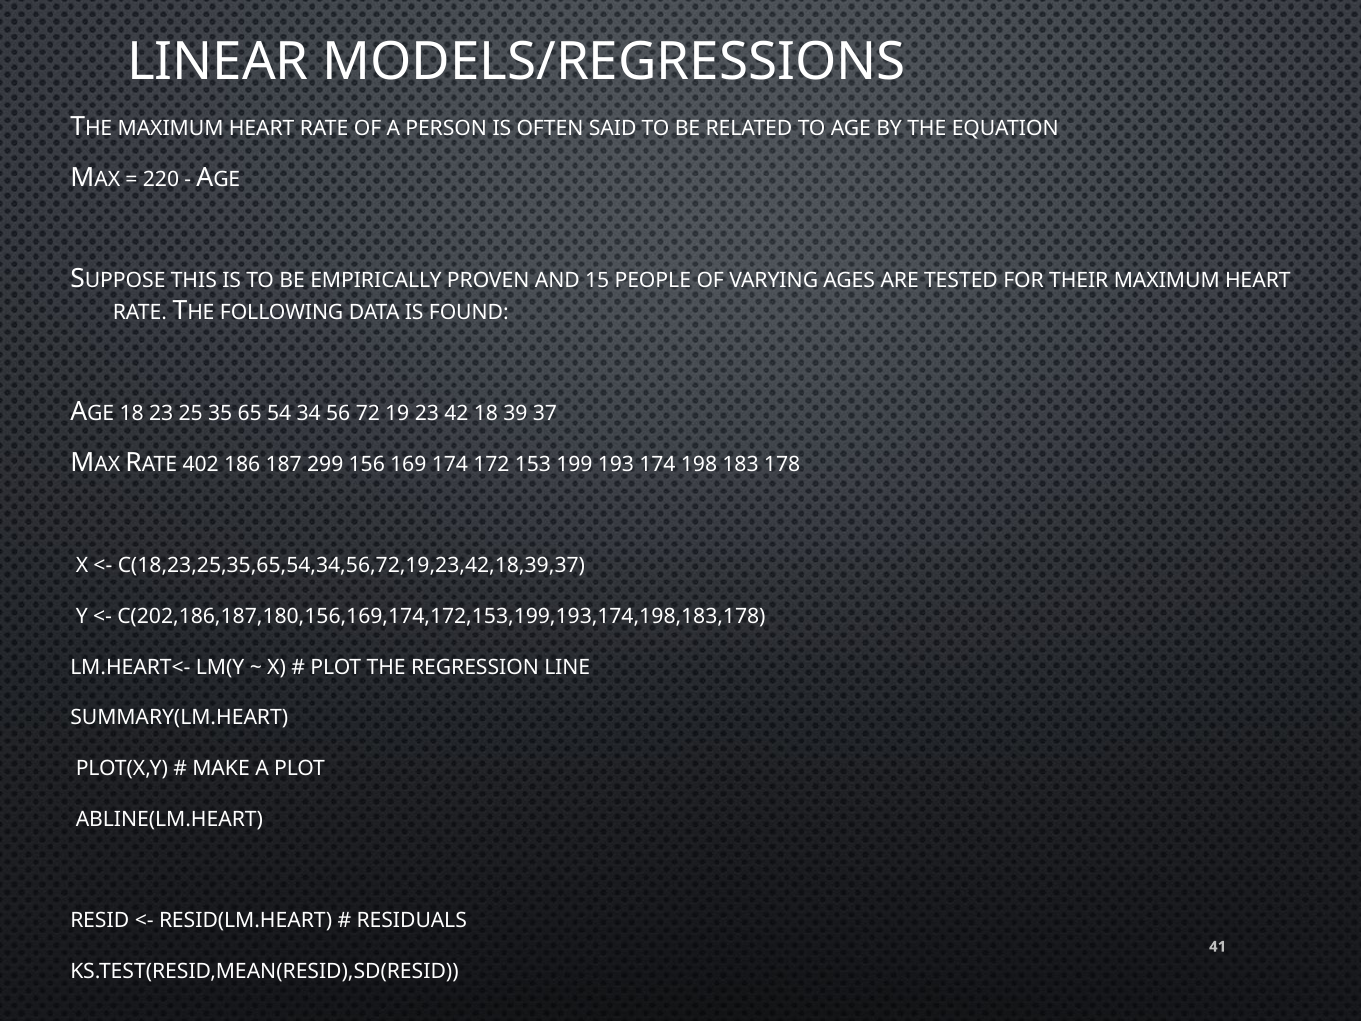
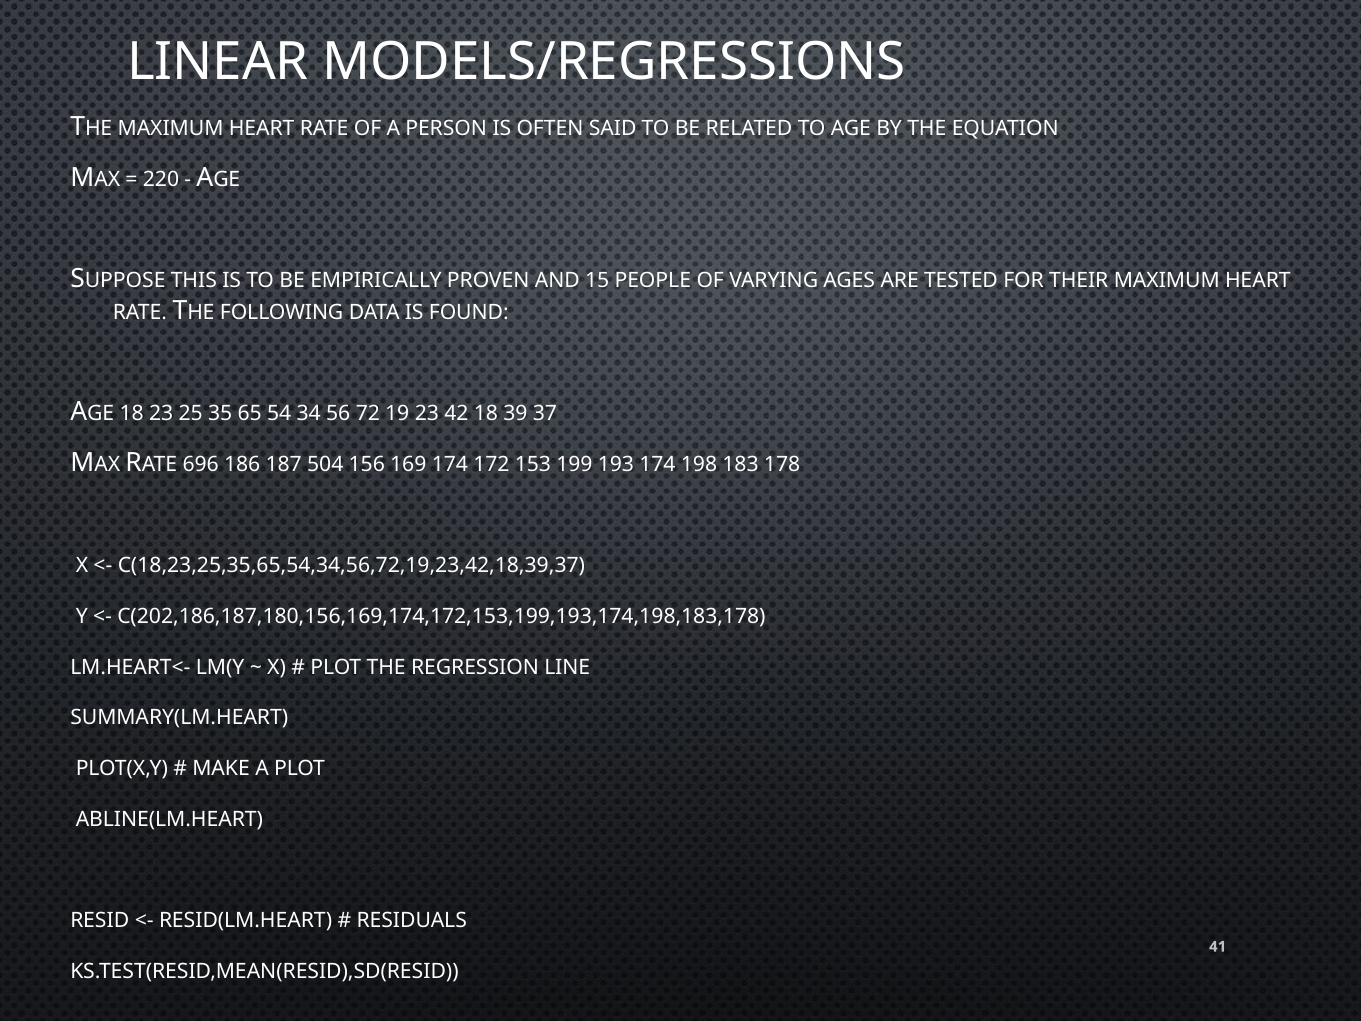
402: 402 -> 696
299: 299 -> 504
